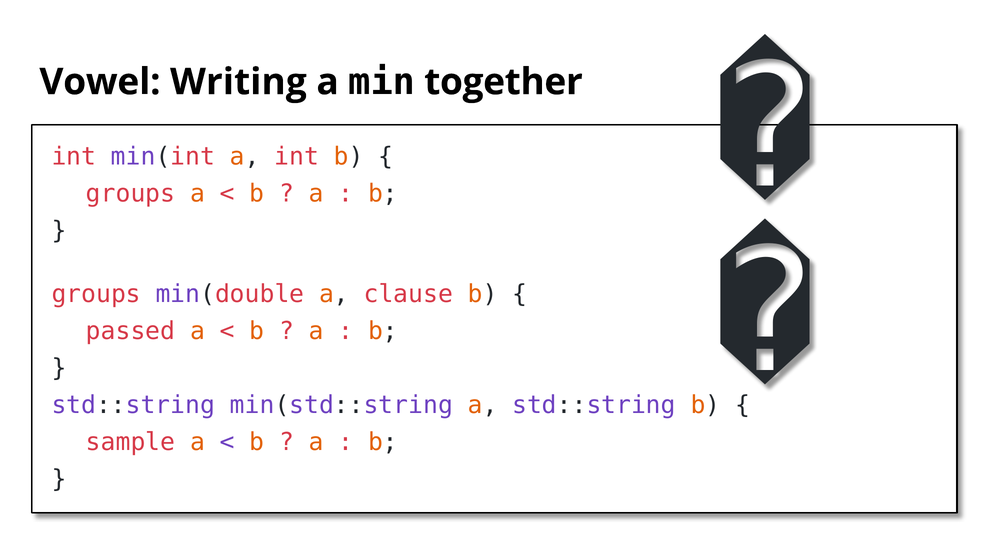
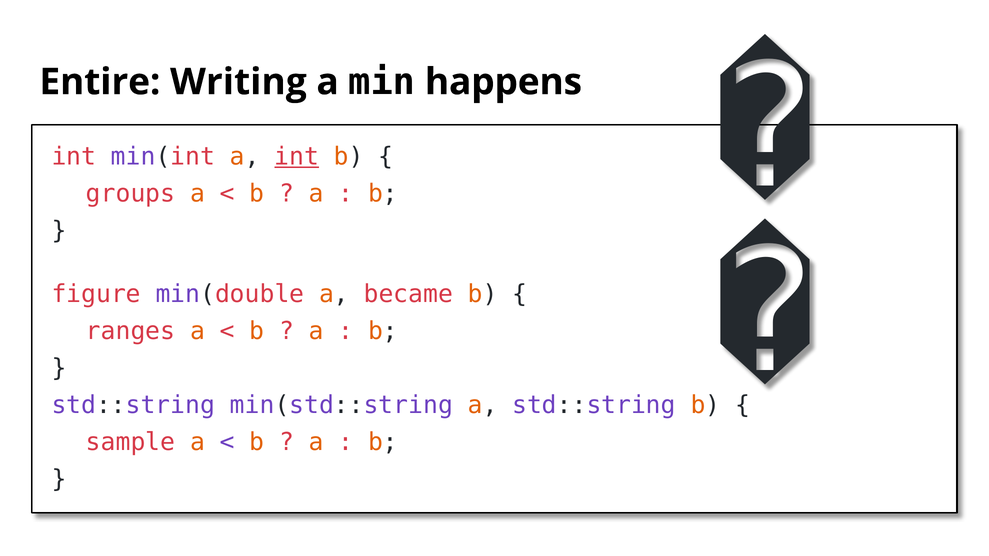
Vowel: Vowel -> Entire
together: together -> happens
int at (297, 157) underline: none -> present
groups at (96, 294): groups -> figure
clause: clause -> became
passed: passed -> ranges
